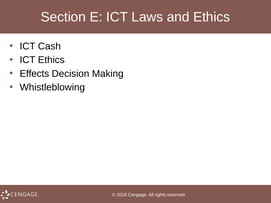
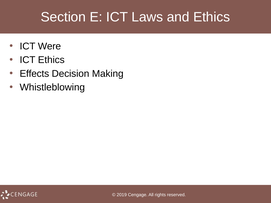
Cash: Cash -> Were
